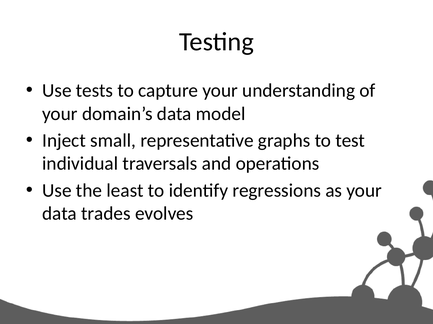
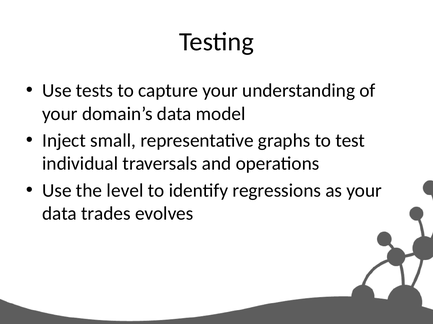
least: least -> level
